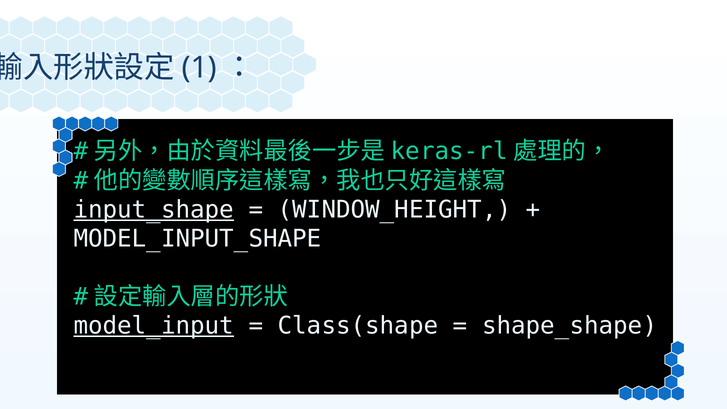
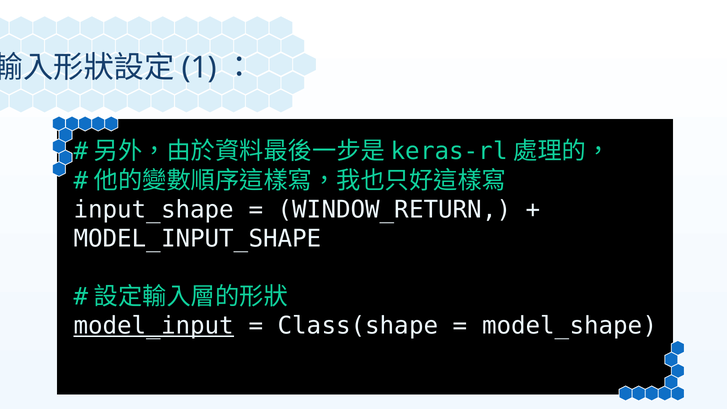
input_shape underline: present -> none
WINDOW_HEIGHT: WINDOW_HEIGHT -> WINDOW_RETURN
shape_shape: shape_shape -> model_shape
